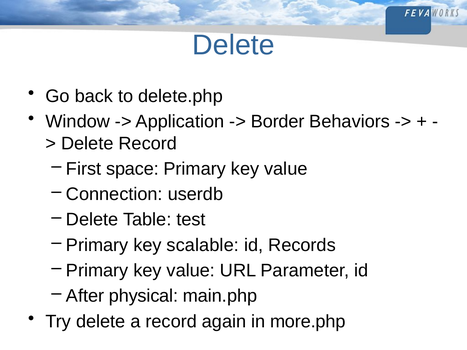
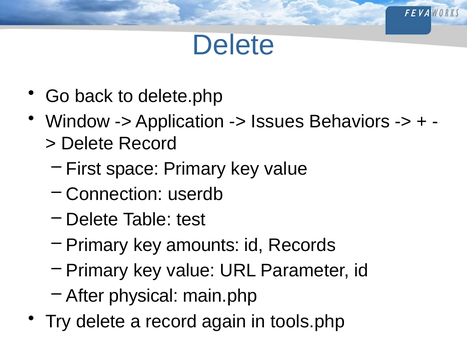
Border: Border -> Issues
scalable: scalable -> amounts
more.php: more.php -> tools.php
